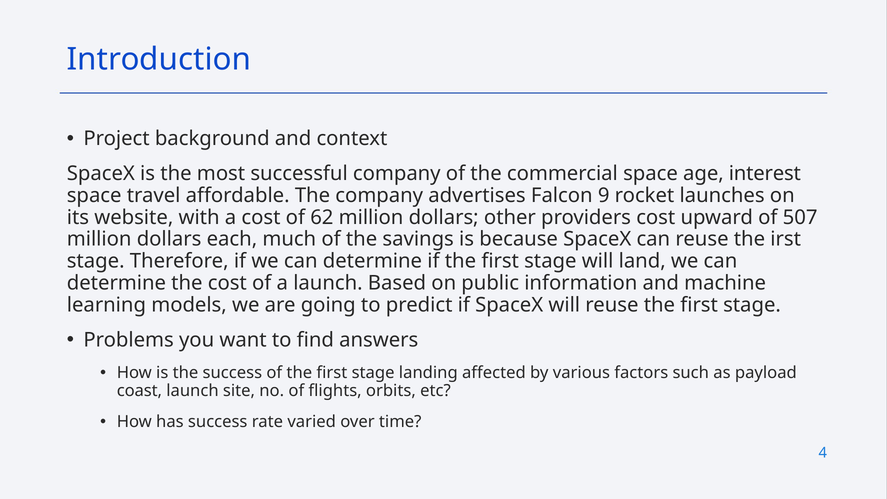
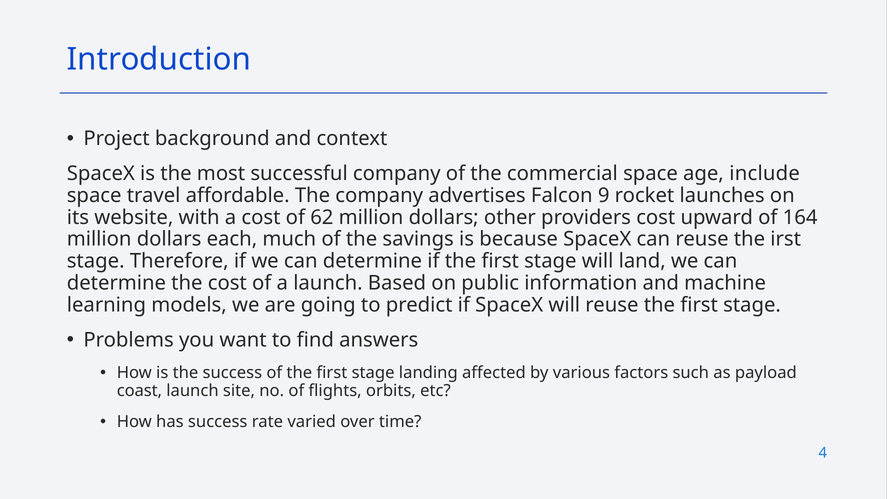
interest: interest -> include
507: 507 -> 164
